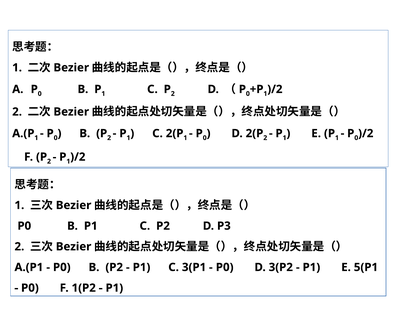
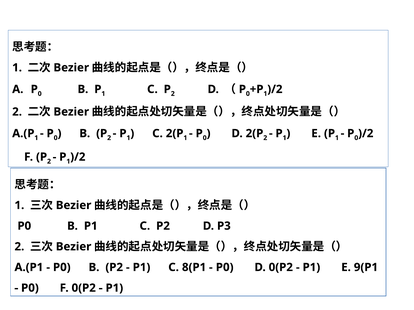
3(P1: 3(P1 -> 8(P1
D 3(P2: 3(P2 -> 0(P2
5(P1: 5(P1 -> 9(P1
F 1(P2: 1(P2 -> 0(P2
